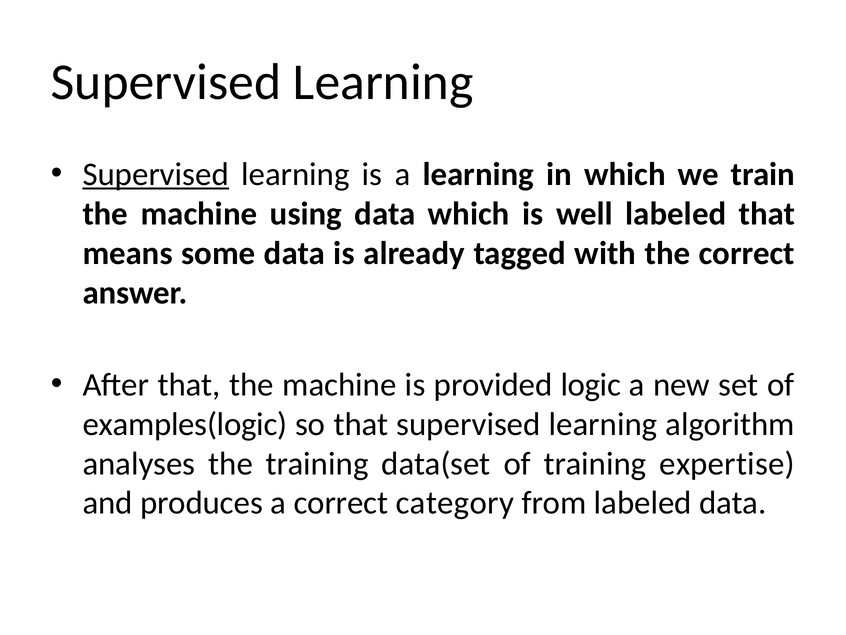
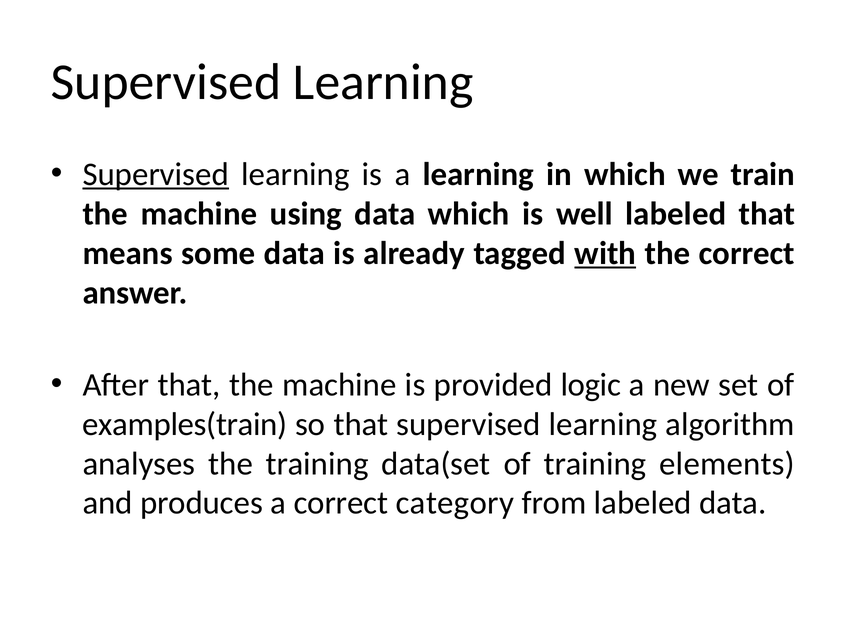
with underline: none -> present
examples(logic: examples(logic -> examples(train
expertise: expertise -> elements
